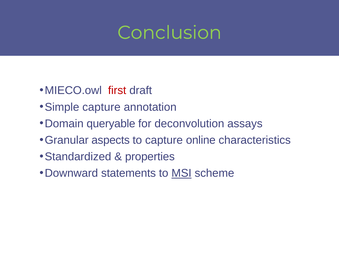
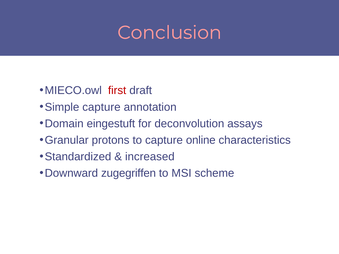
Conclusion colour: light green -> pink
queryable: queryable -> eingestuft
aspects: aspects -> protons
properties: properties -> increased
statements: statements -> zugegriffen
MSI underline: present -> none
